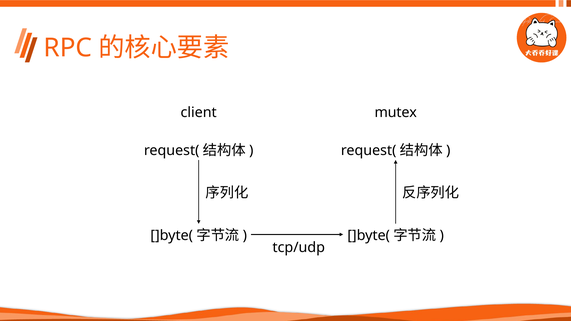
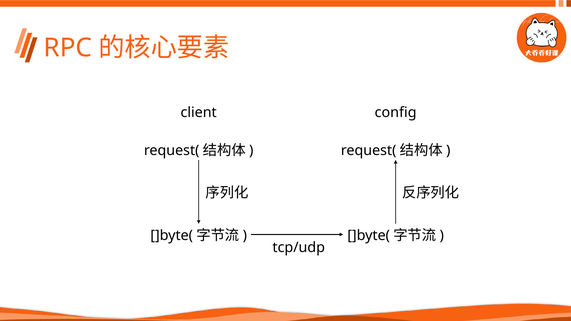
mutex: mutex -> config
